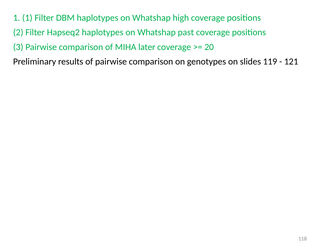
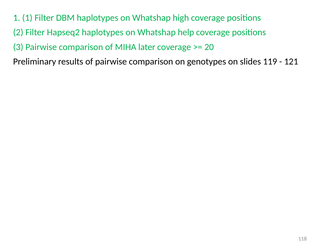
past: past -> help
